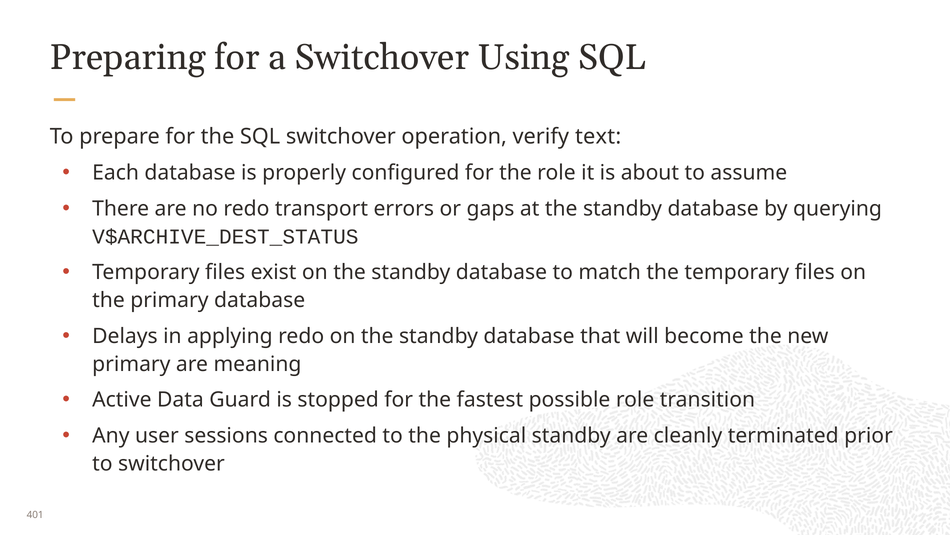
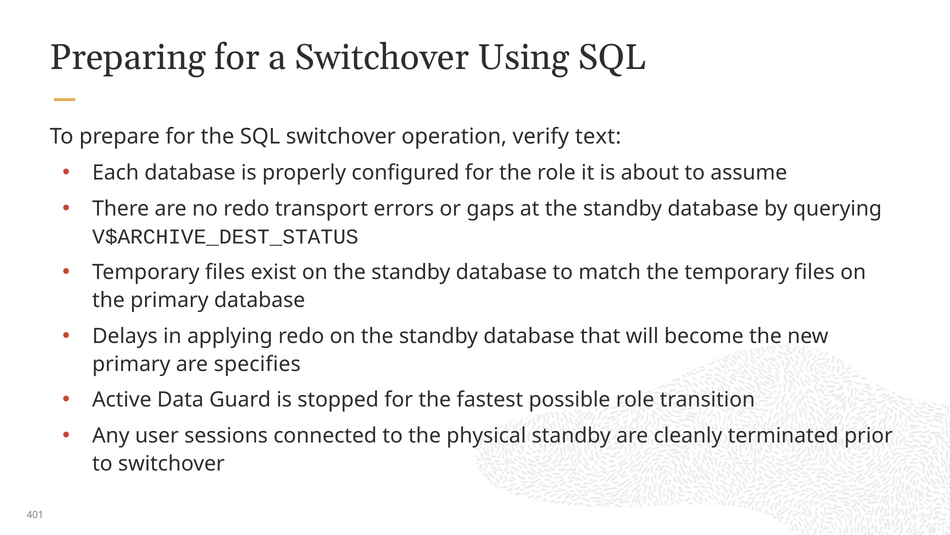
meaning: meaning -> specifies
